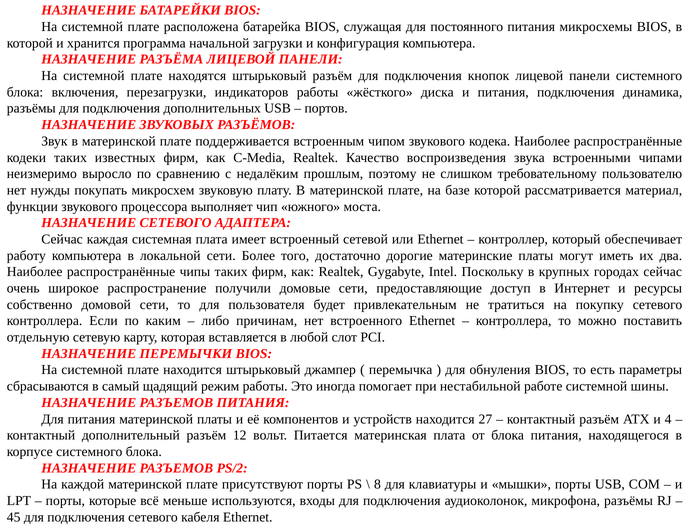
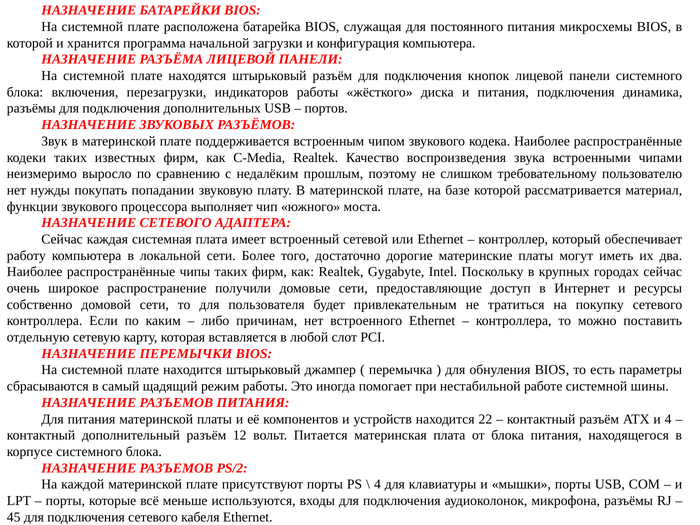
микросхем: микросхем -> попадании
27: 27 -> 22
8 at (377, 484): 8 -> 4
